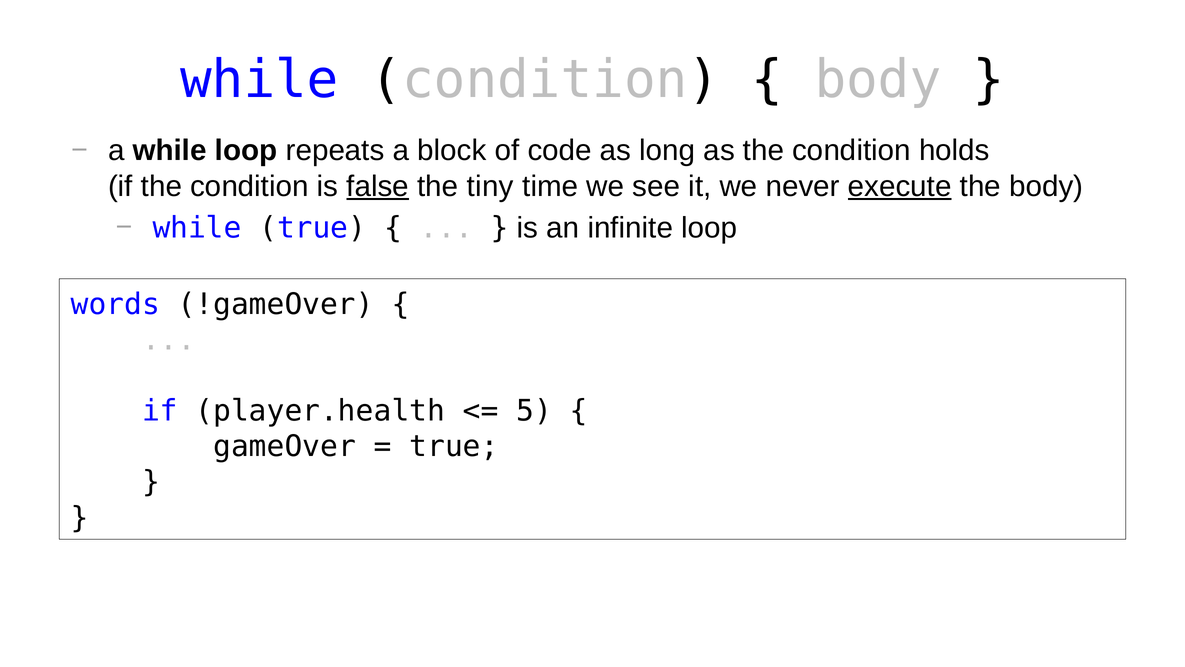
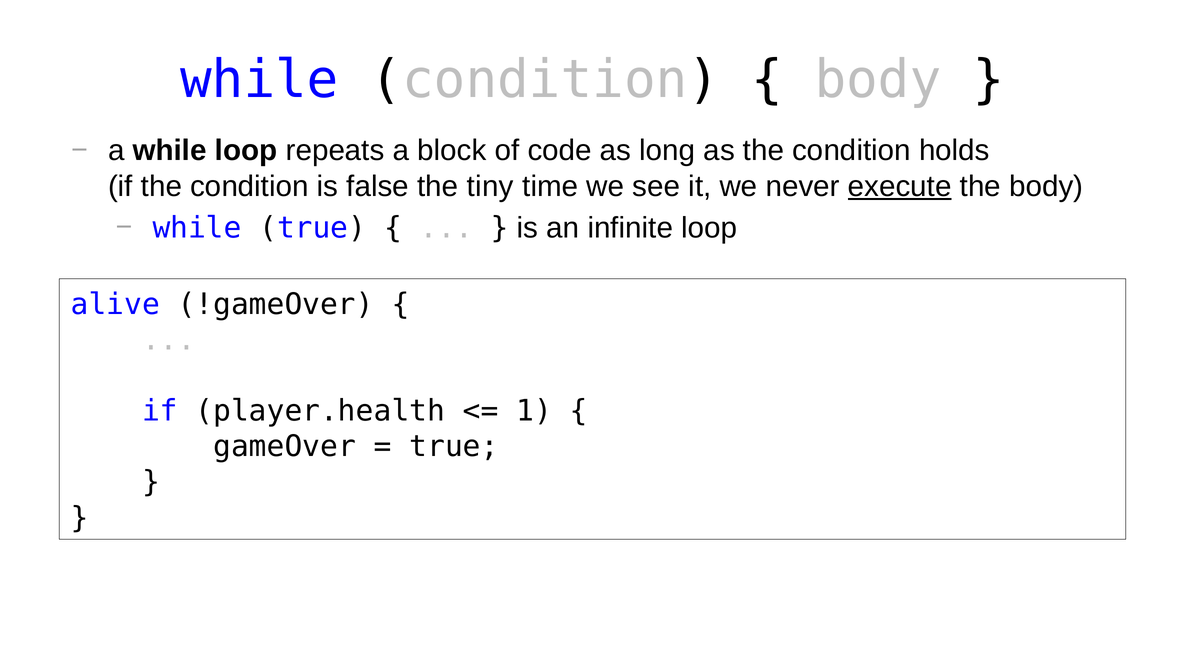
false underline: present -> none
words: words -> alive
5: 5 -> 1
